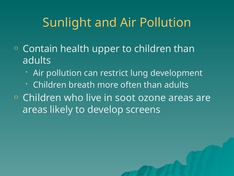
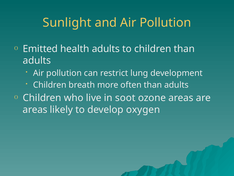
Contain: Contain -> Emitted
health upper: upper -> adults
screens: screens -> oxygen
